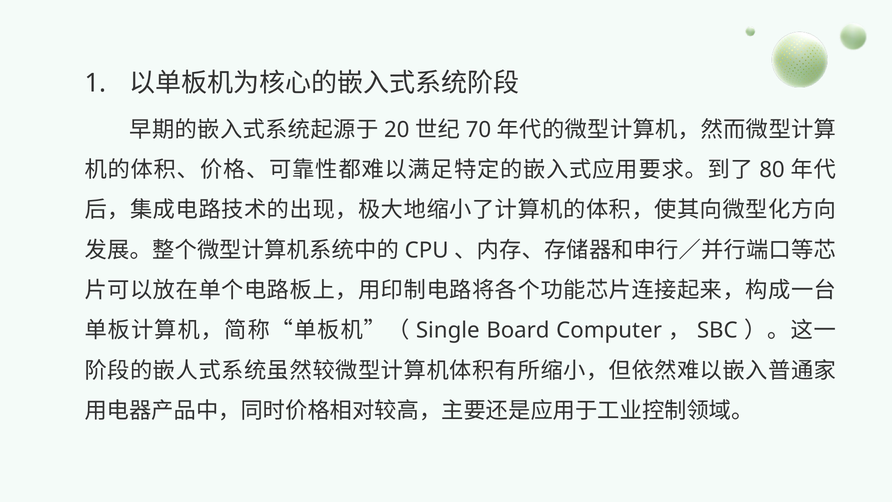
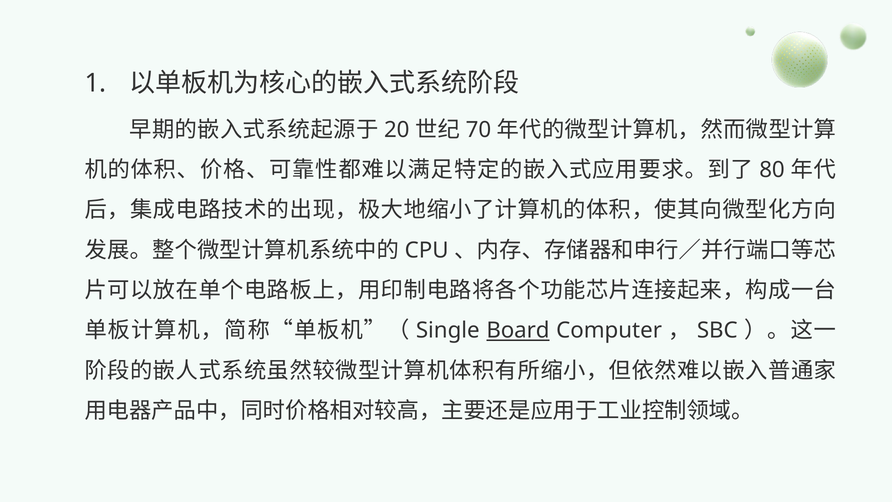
Board underline: none -> present
